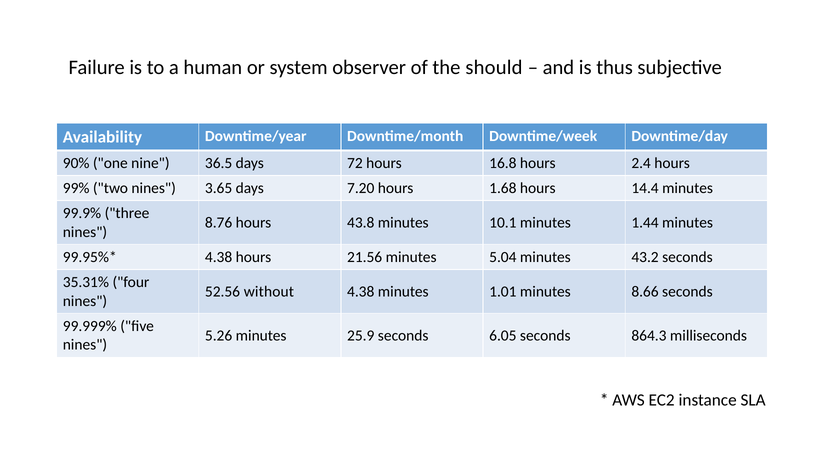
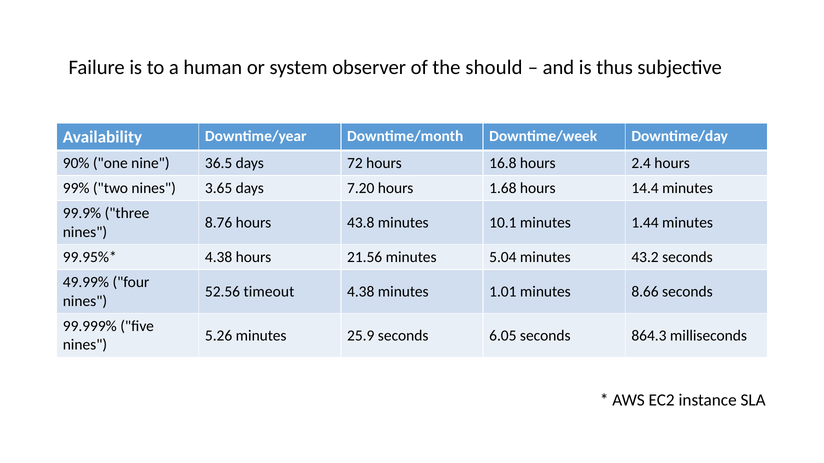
35.31%: 35.31% -> 49.99%
without: without -> timeout
